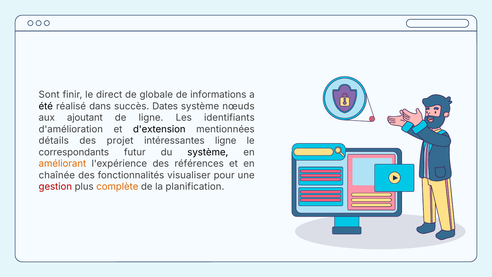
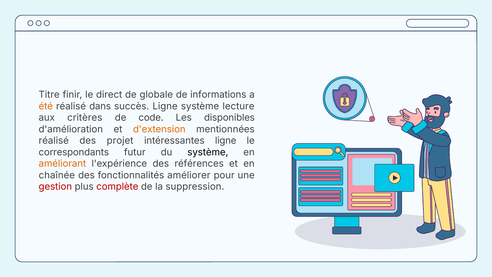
Sont: Sont -> Titre
été colour: black -> orange
succès Dates: Dates -> Ligne
nœuds: nœuds -> lecture
ajoutant: ajoutant -> critères
de ligne: ligne -> code
identifiants: identifiants -> disponibles
d'extension colour: black -> orange
détails at (54, 141): détails -> réalisé
visualiser: visualiser -> améliorer
complète colour: orange -> red
planification: planification -> suppression
